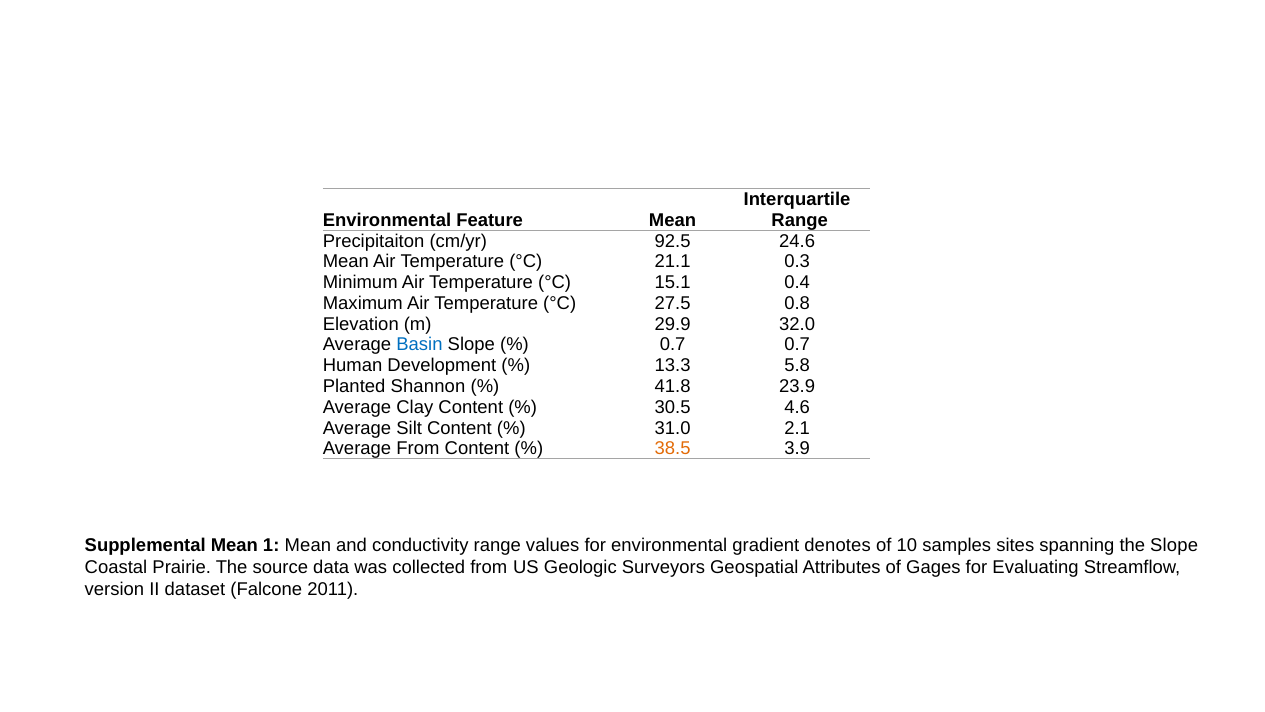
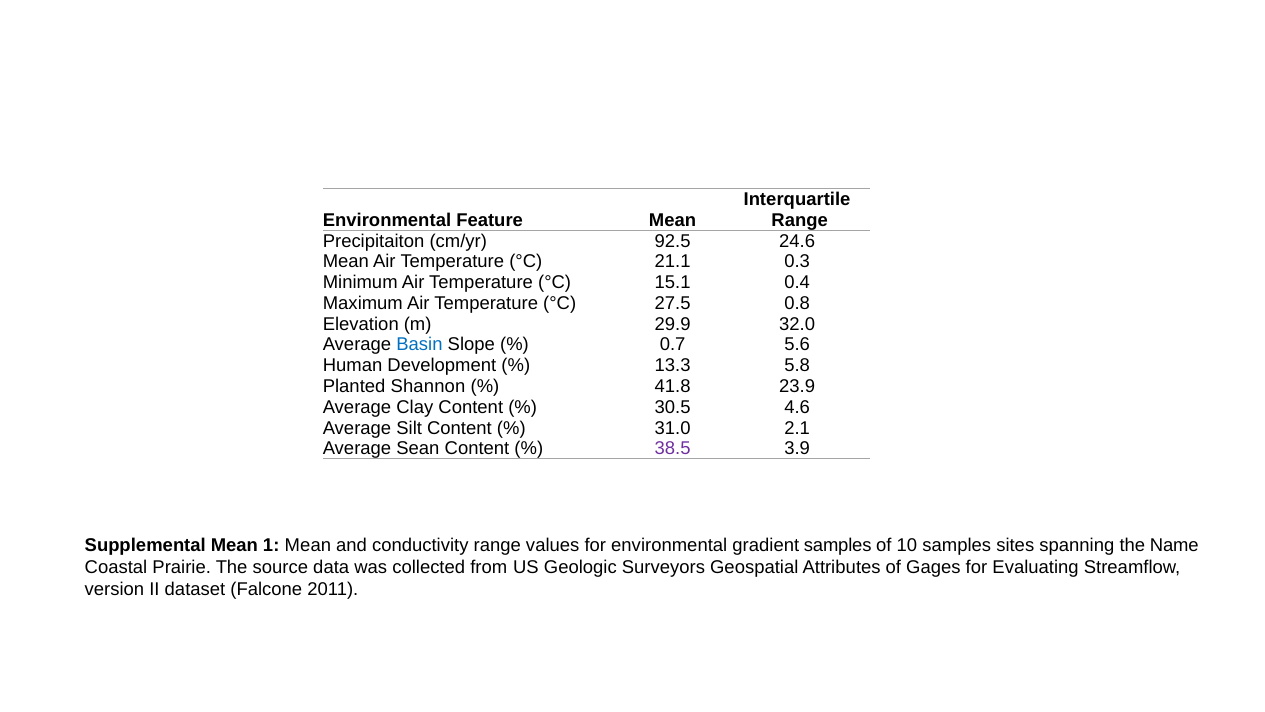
0.7 0.7: 0.7 -> 5.6
Average From: From -> Sean
38.5 colour: orange -> purple
gradient denotes: denotes -> samples
the Slope: Slope -> Name
